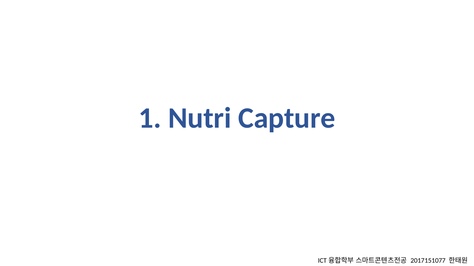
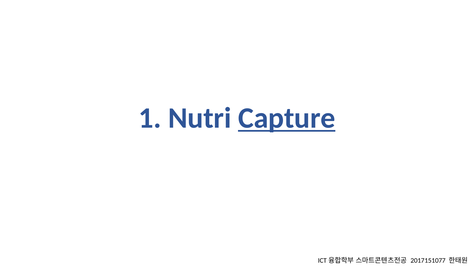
Capture underline: none -> present
